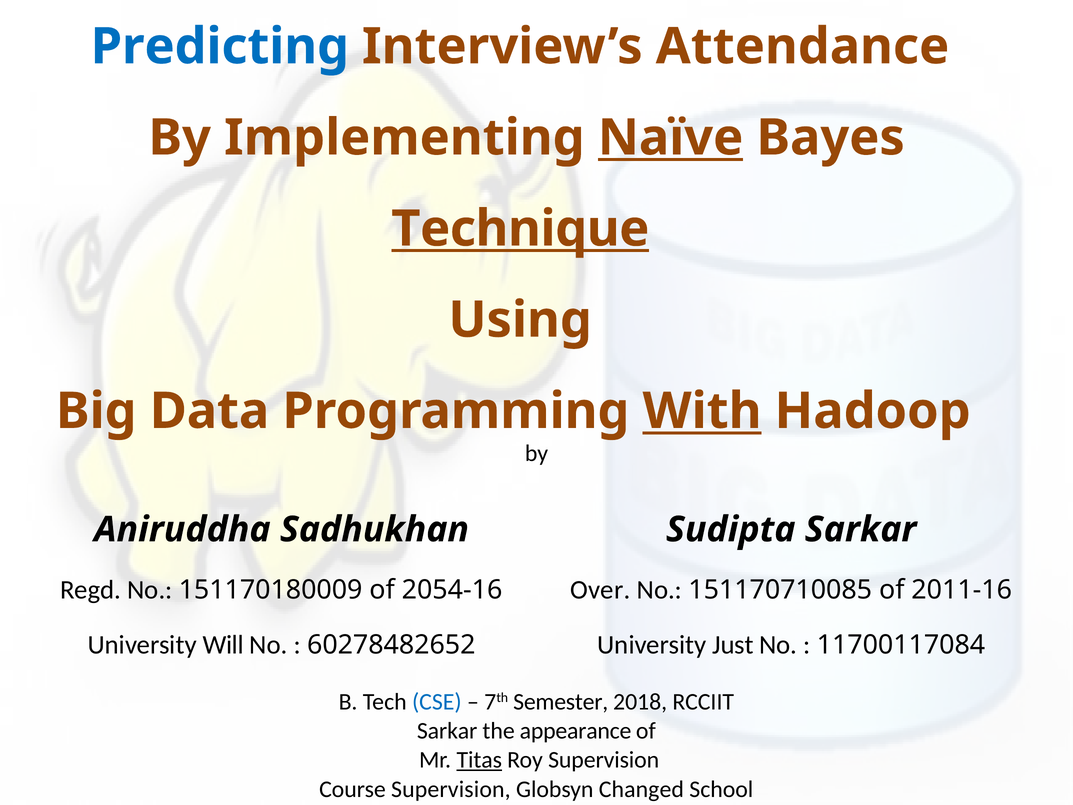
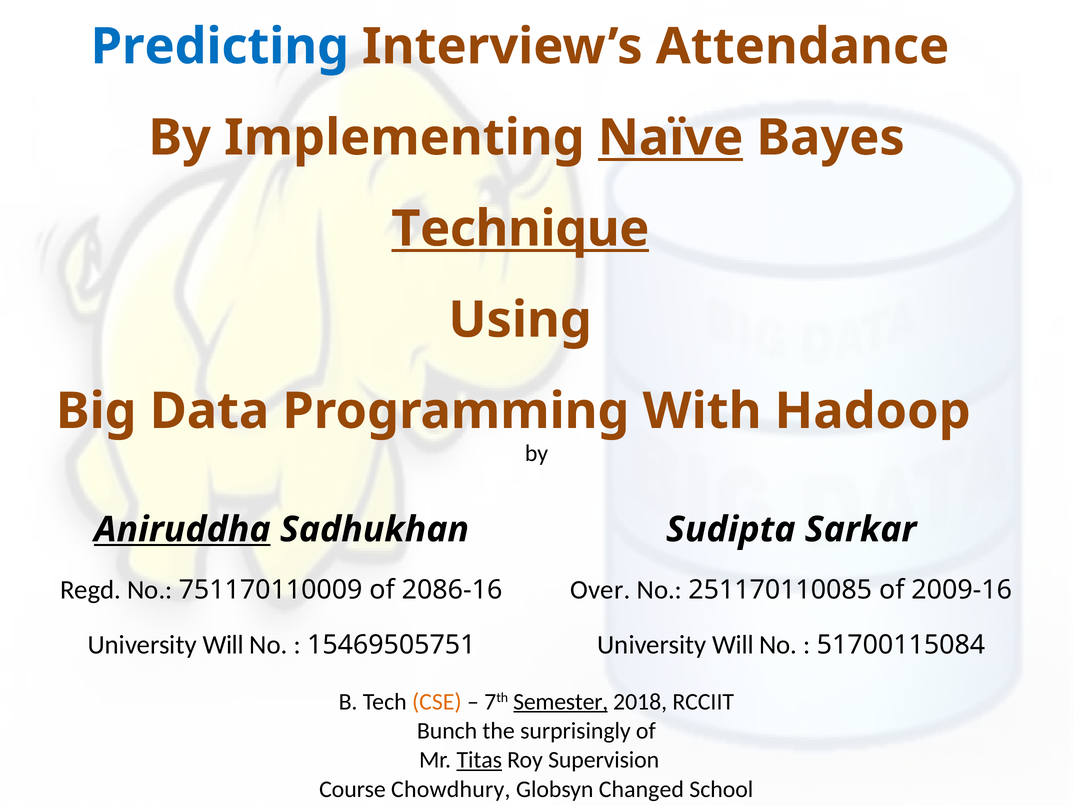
With underline: present -> none
Aniruddha underline: none -> present
151170180009: 151170180009 -> 751170110009
2054-16: 2054-16 -> 2086-16
151170710085: 151170710085 -> 251170110085
2011-16: 2011-16 -> 2009-16
60278482652: 60278482652 -> 15469505751
Just at (733, 644): Just -> Will
11700117084: 11700117084 -> 51700115084
CSE colour: blue -> orange
Semester underline: none -> present
Sarkar at (447, 731): Sarkar -> Bunch
appearance: appearance -> surprisingly
Course Supervision: Supervision -> Chowdhury
